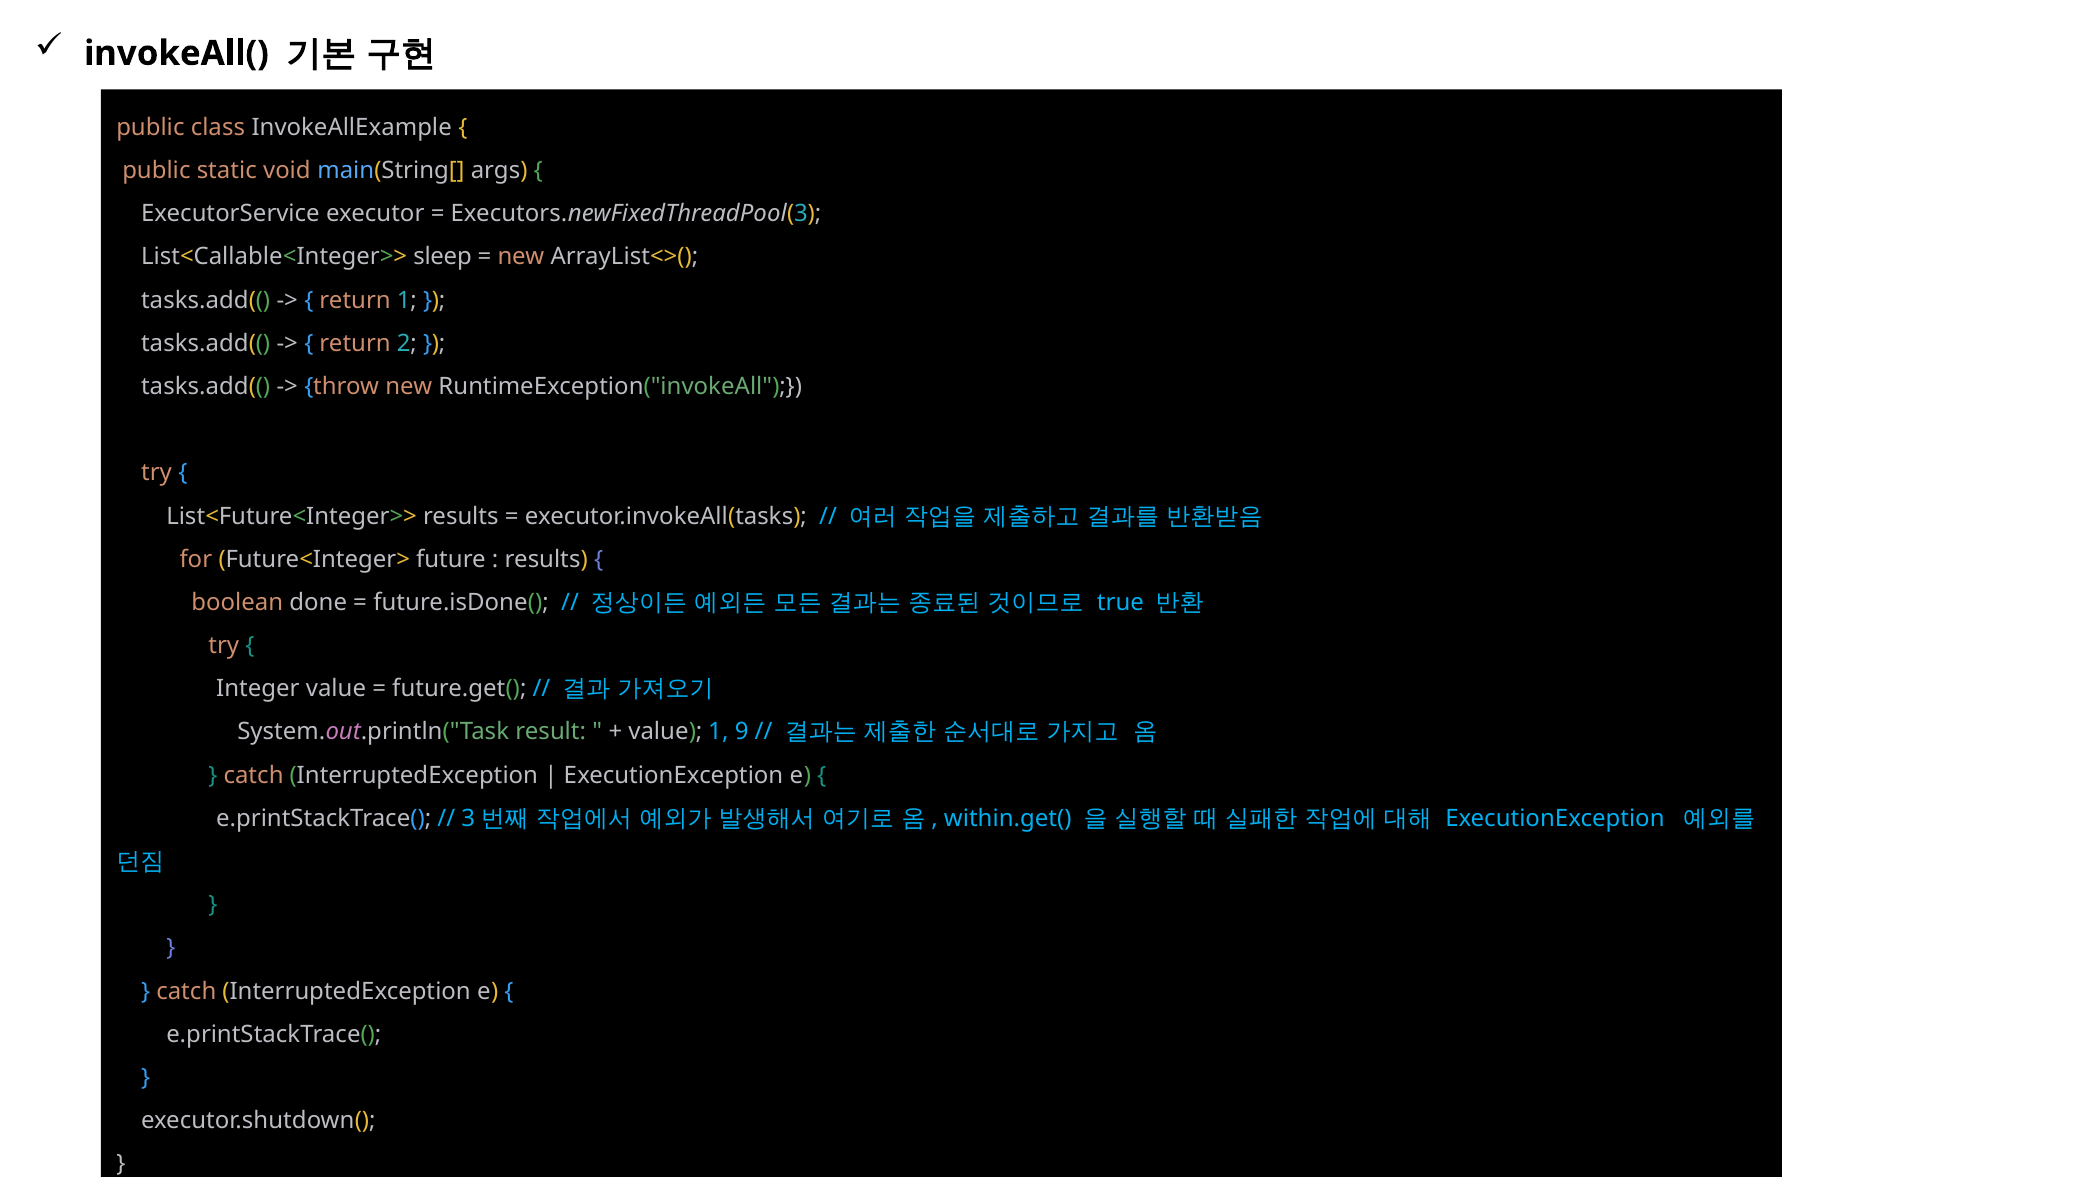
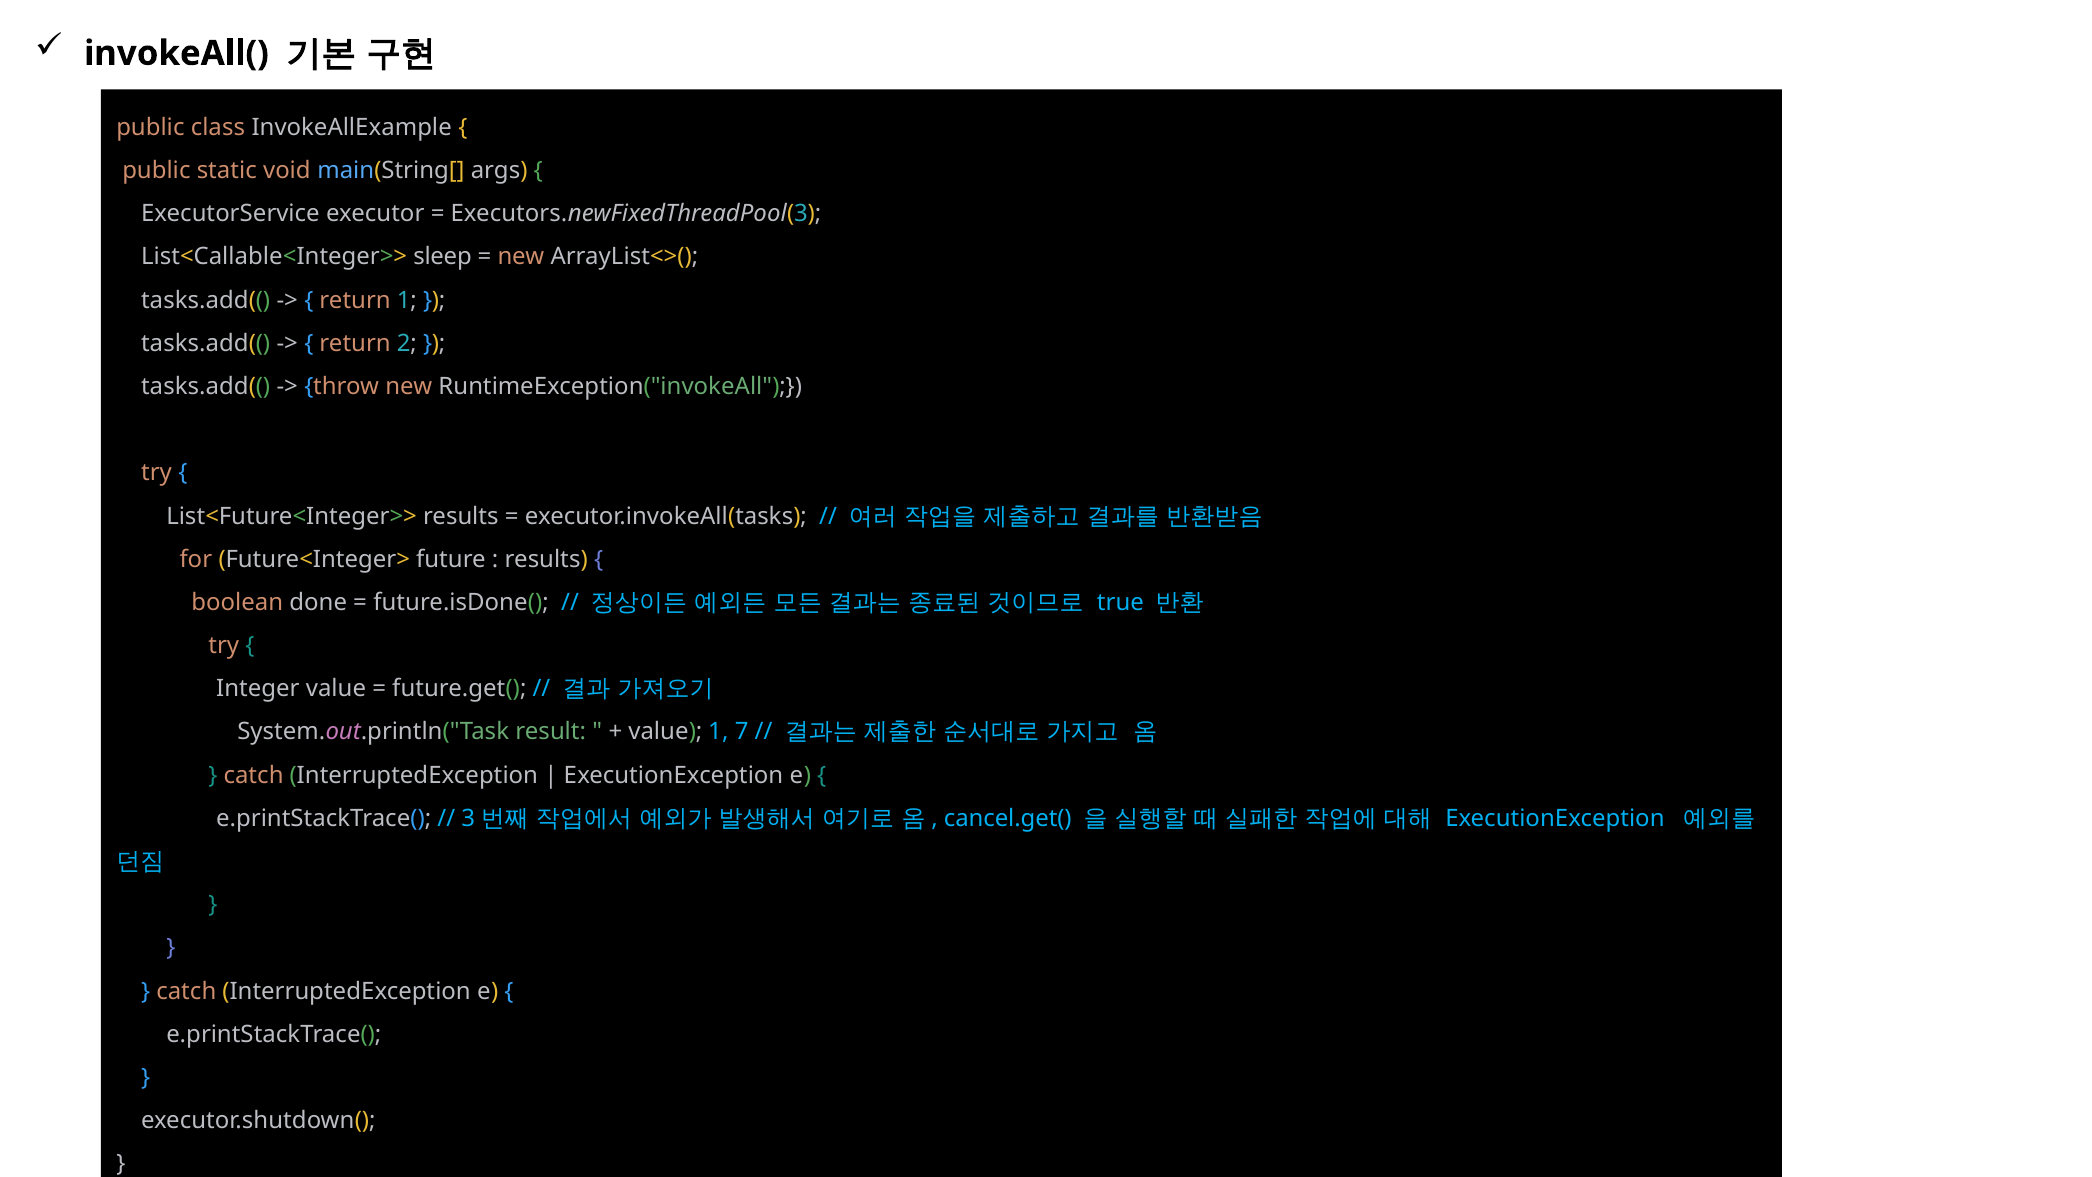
9: 9 -> 7
within.get(: within.get( -> cancel.get(
